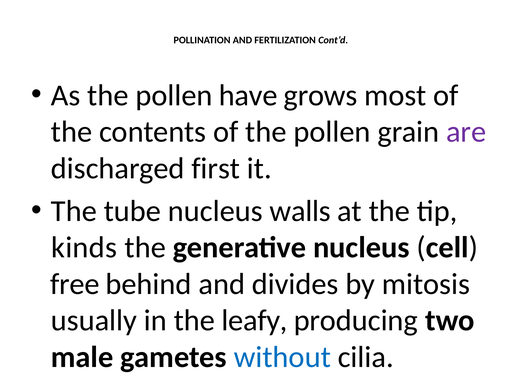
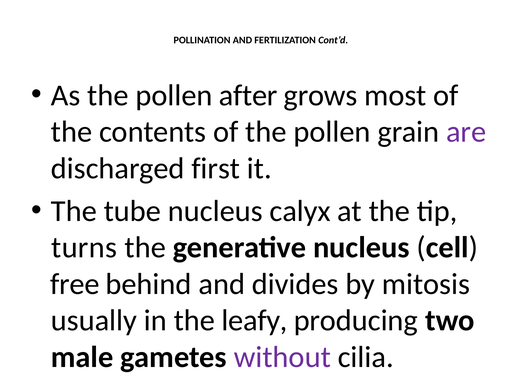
have: have -> after
walls: walls -> calyx
kinds: kinds -> turns
without colour: blue -> purple
